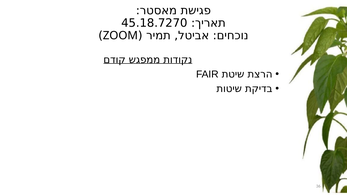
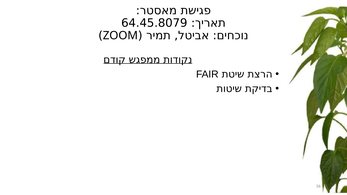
45.18.7270: 45.18.7270 -> 64.45.8079
